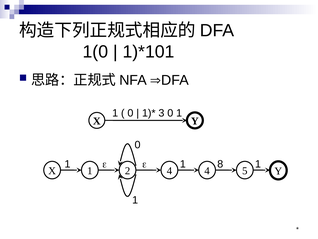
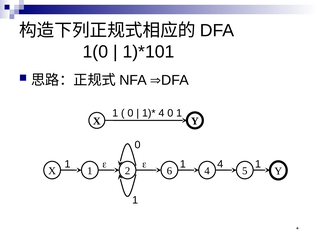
3 at (161, 113): 3 -> 4
1 8: 8 -> 4
2 4: 4 -> 6
